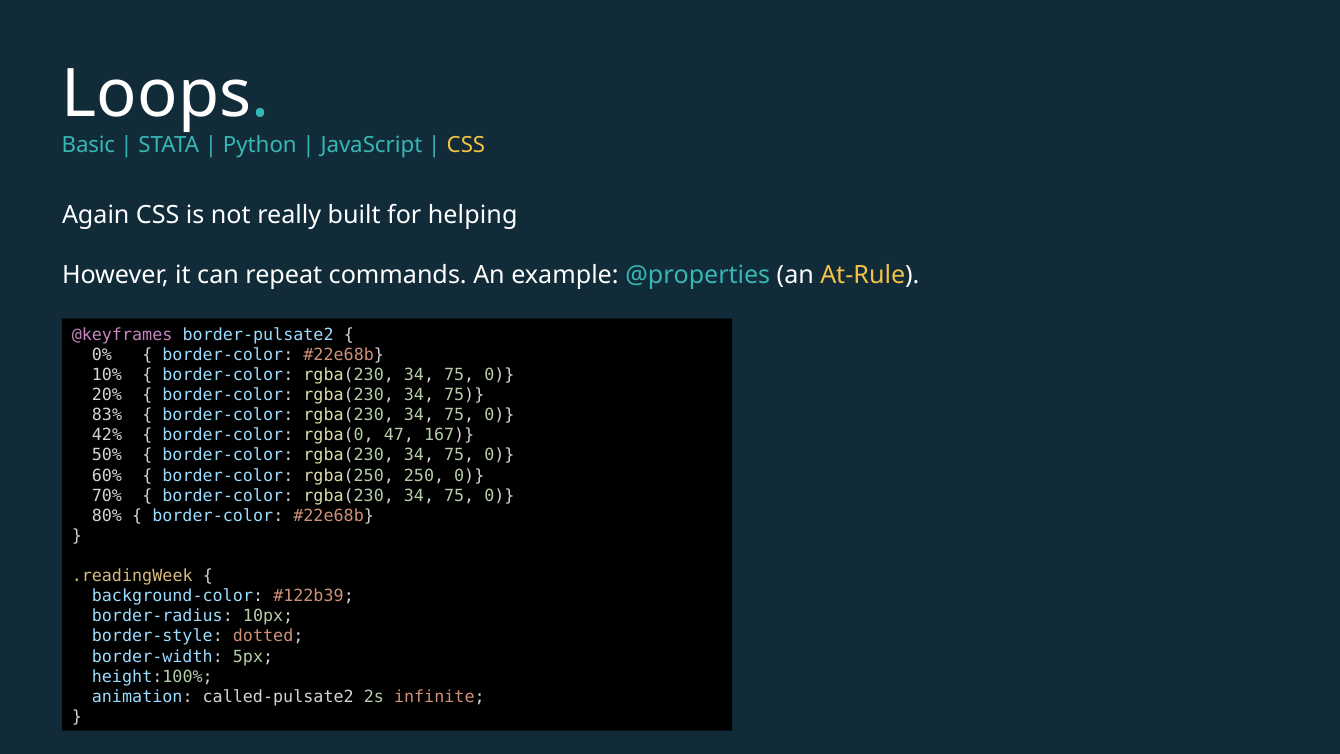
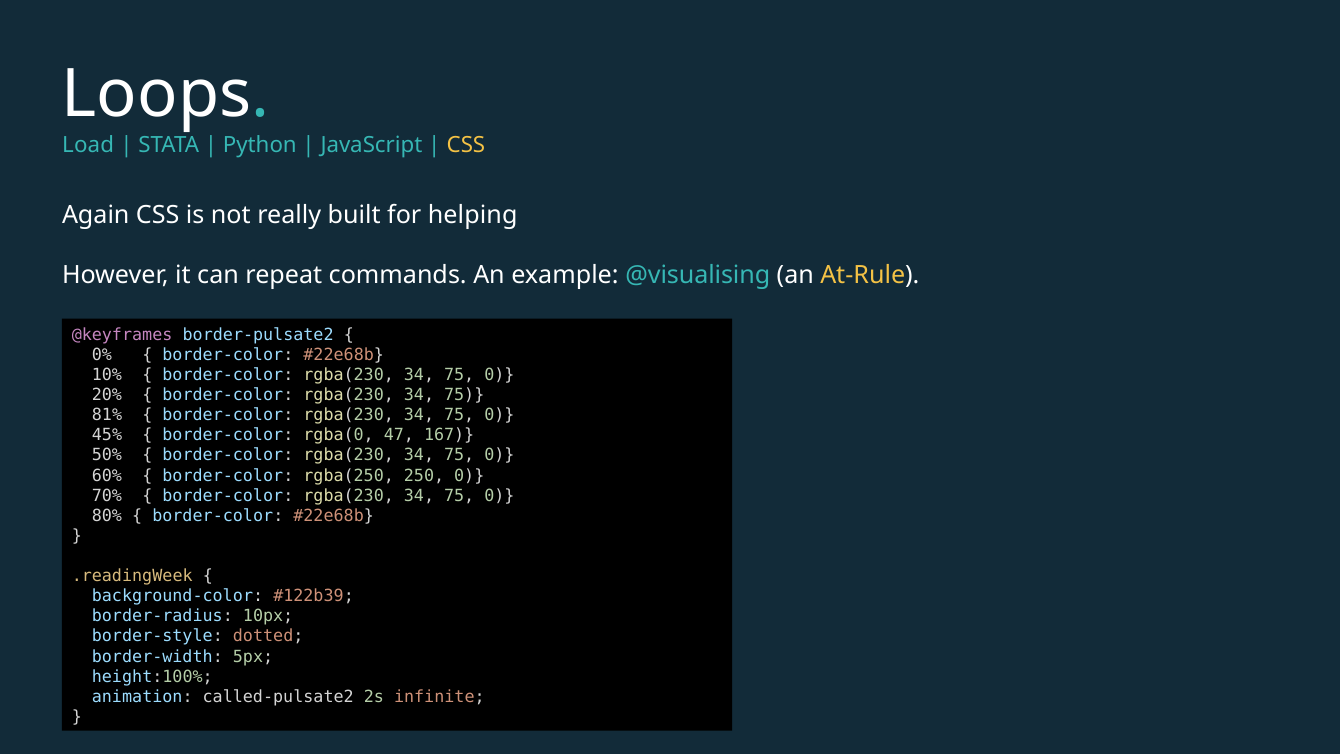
Basic: Basic -> Load
@properties: @properties -> @visualising
83%: 83% -> 81%
42%: 42% -> 45%
